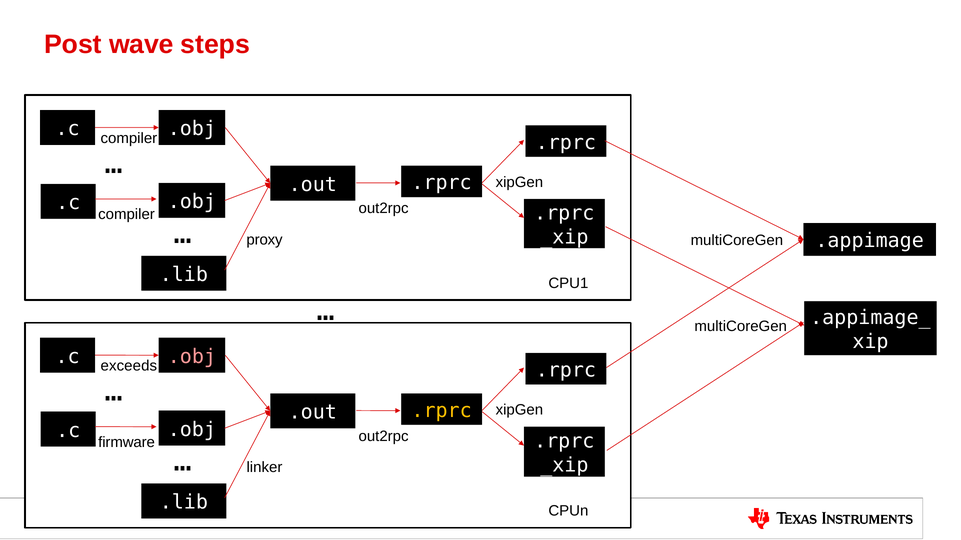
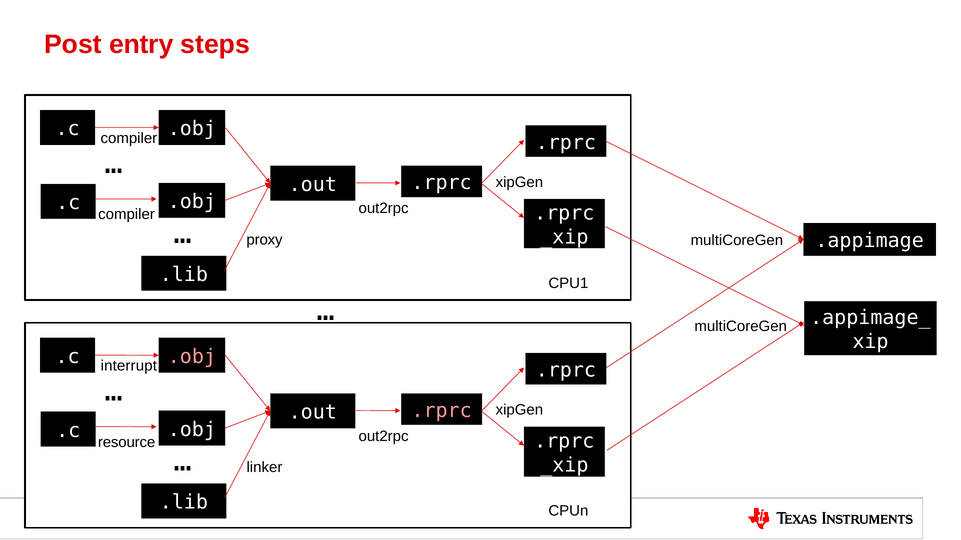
wave: wave -> entry
exceeds: exceeds -> interrupt
.rprc at (442, 411) colour: yellow -> pink
firmware: firmware -> resource
